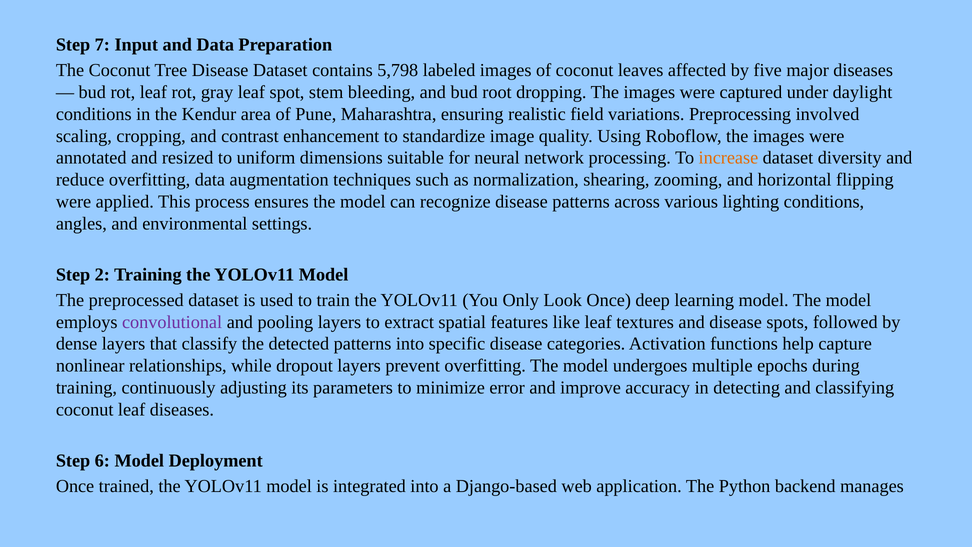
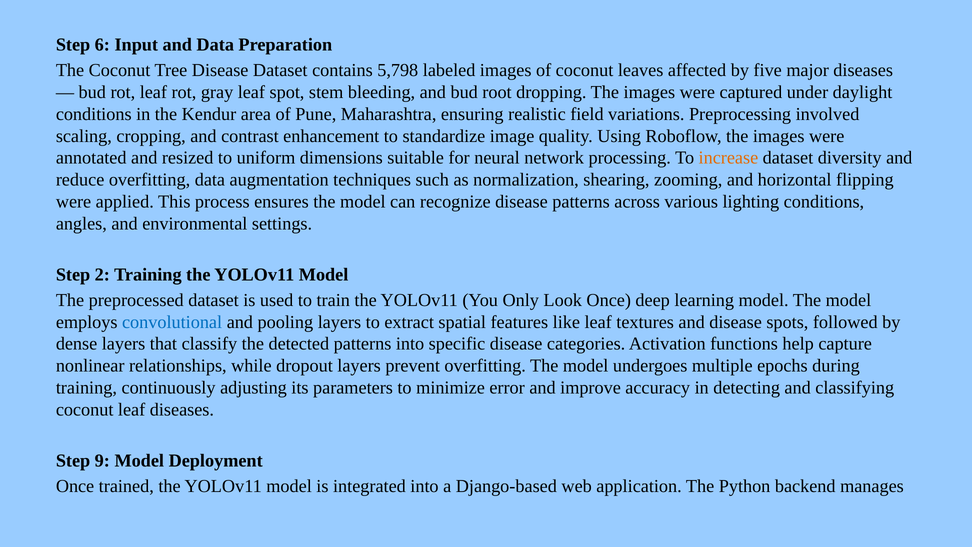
7: 7 -> 6
convolutional colour: purple -> blue
6: 6 -> 9
